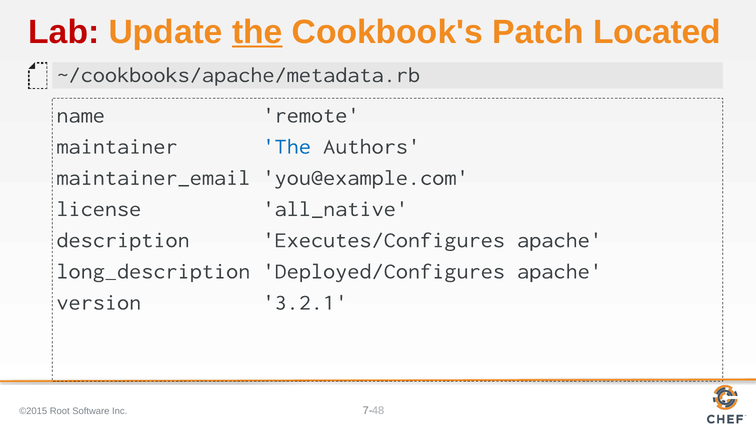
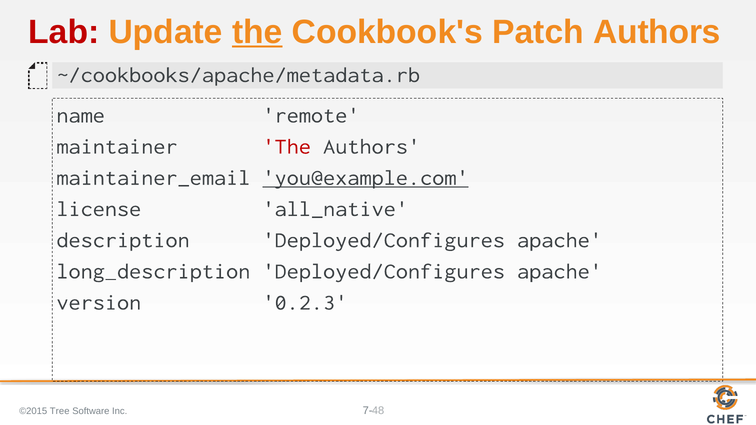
Patch Located: Located -> Authors
The at (287, 146) colour: blue -> red
you@example.com underline: none -> present
description Executes/Configures: Executes/Configures -> Deployed/Configures
3.2.1: 3.2.1 -> 0.2.3
Root: Root -> Tree
